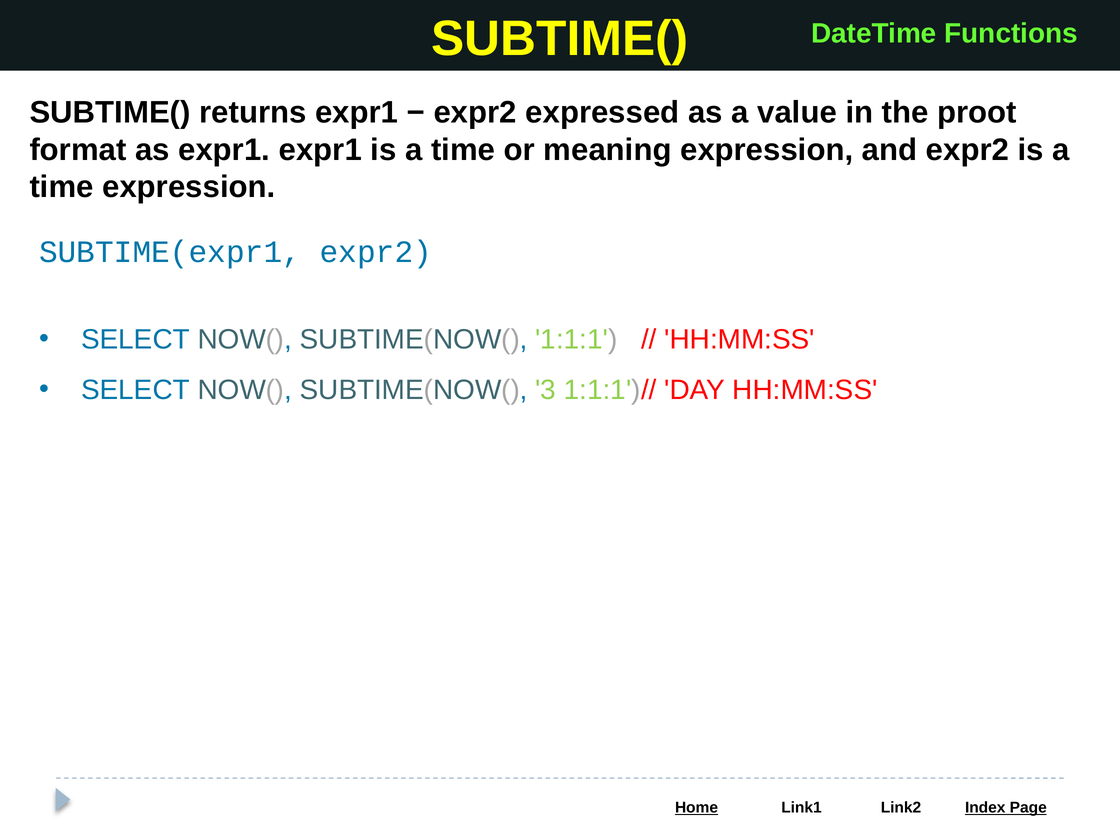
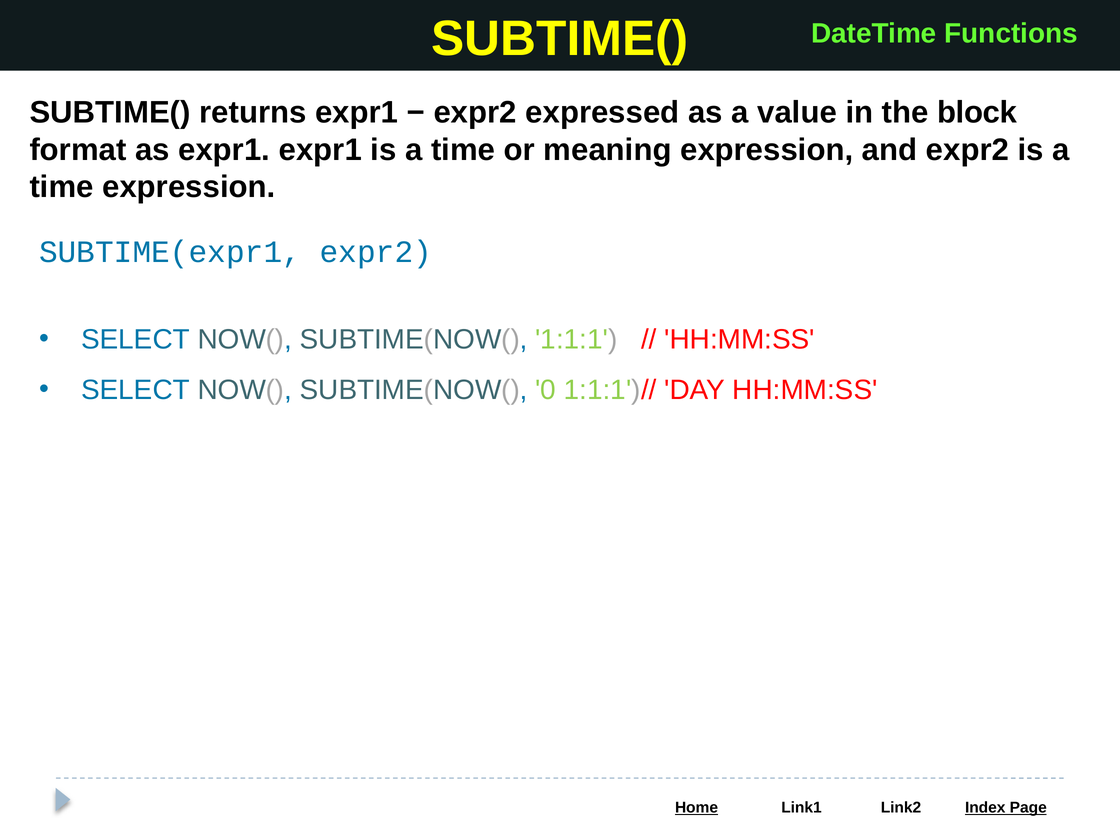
proot: proot -> block
3: 3 -> 0
